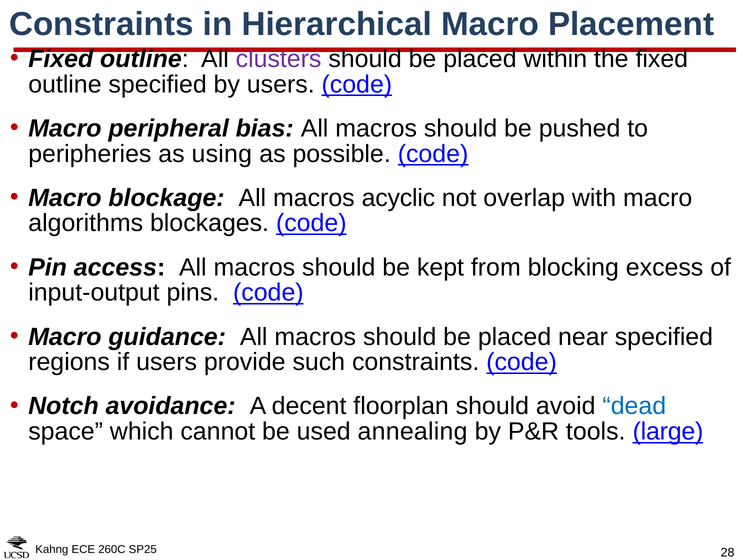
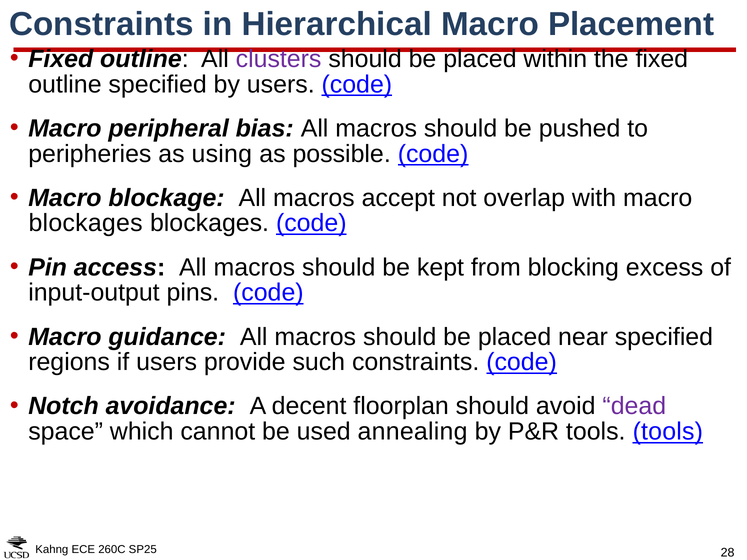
acyclic: acyclic -> accept
algorithms at (86, 223): algorithms -> blockages
dead colour: blue -> purple
tools large: large -> tools
